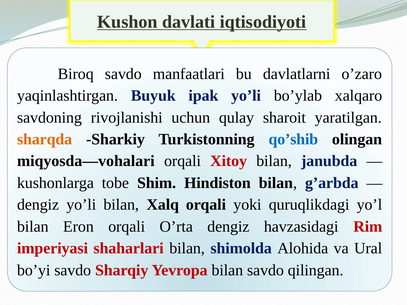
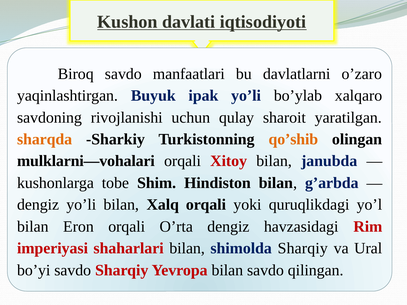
qo’shib colour: blue -> orange
miqyosda—vohalari: miqyosda—vohalari -> mulklarni—vohalari
shimolda Alohida: Alohida -> Sharqiy
